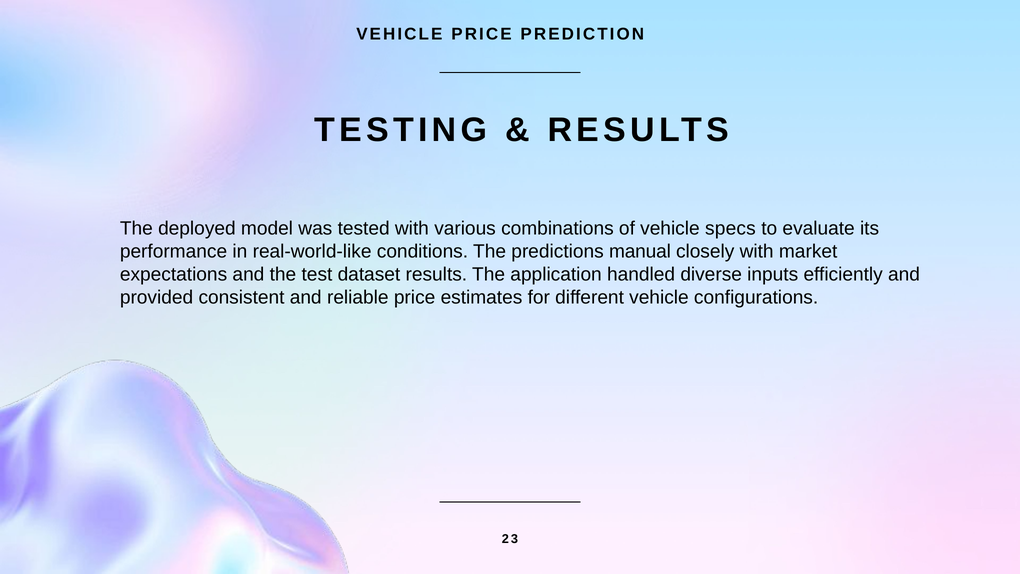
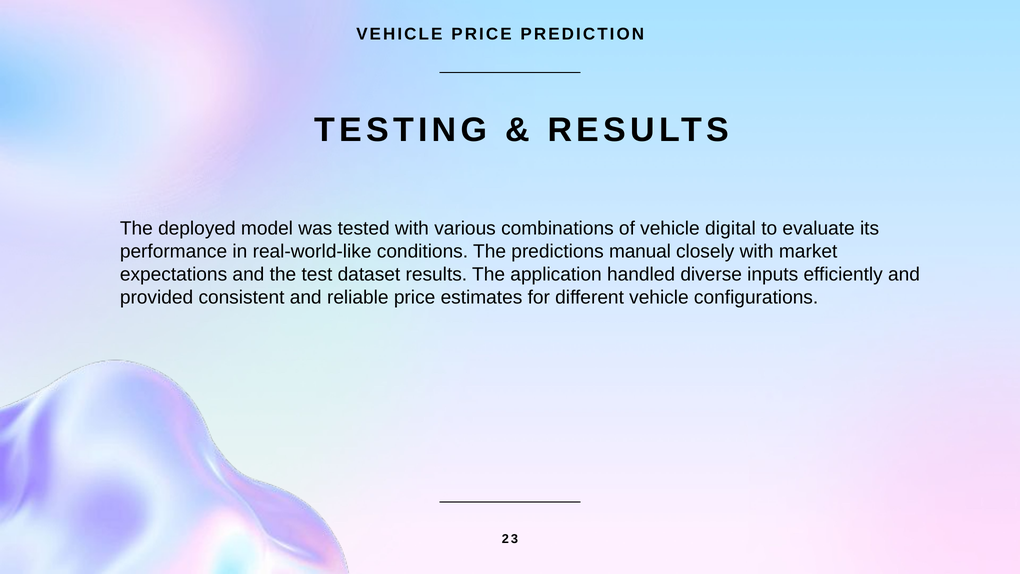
specs: specs -> digital
